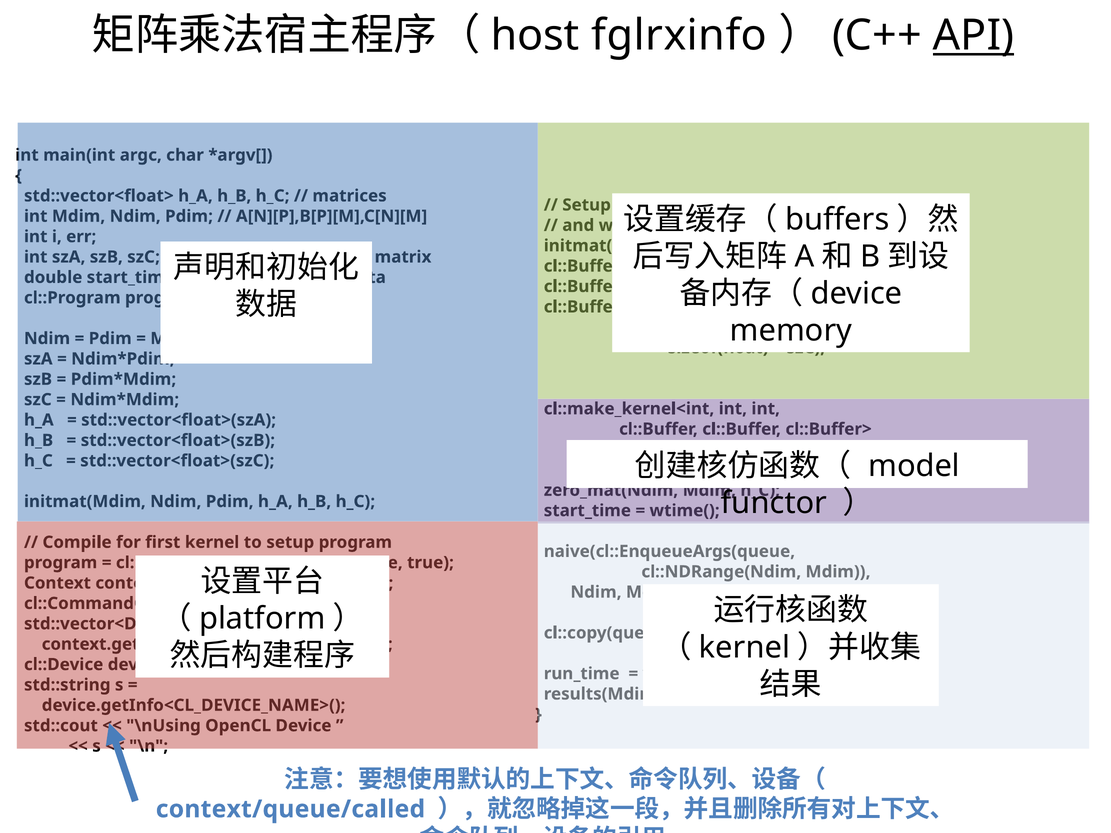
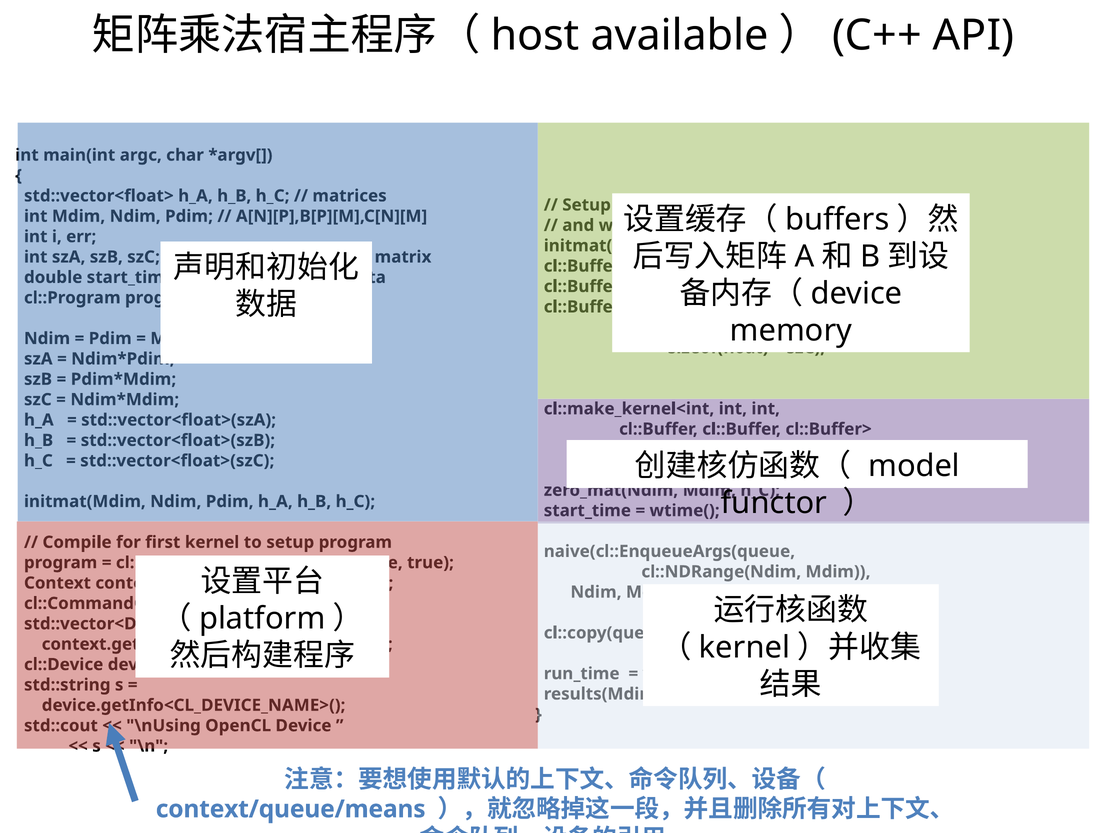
fglrxinfo: fglrxinfo -> available
API underline: present -> none
context/queue/called: context/queue/called -> context/queue/means
